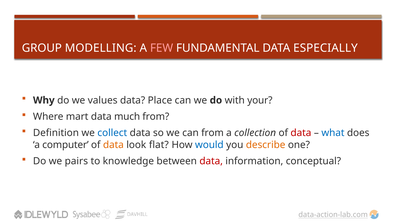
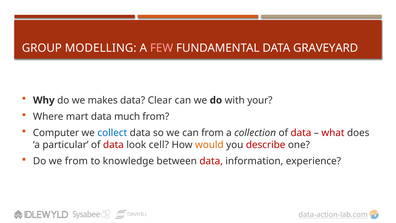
ESPECIALLY: ESPECIALLY -> GRAVEYARD
values: values -> makes
Place: Place -> Clear
Definition: Definition -> Computer
what colour: blue -> red
computer: computer -> particular
data at (113, 145) colour: orange -> red
flat: flat -> cell
would colour: blue -> orange
describe colour: orange -> red
we pairs: pairs -> from
conceptual: conceptual -> experience
